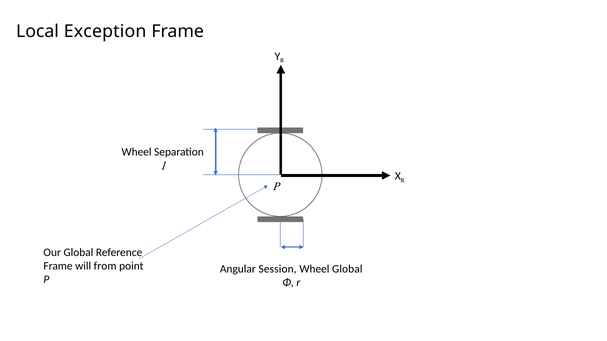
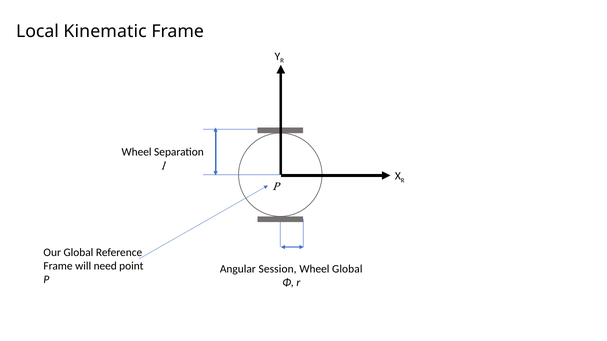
Exception: Exception -> Kinematic
from: from -> need
